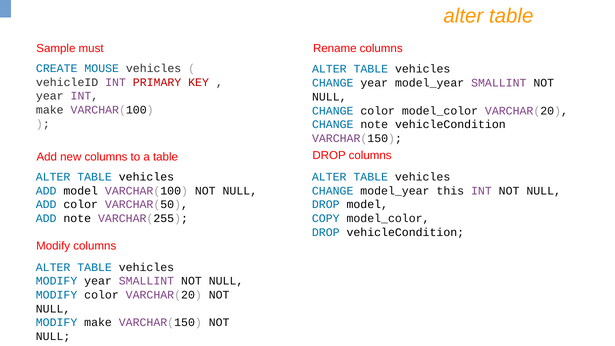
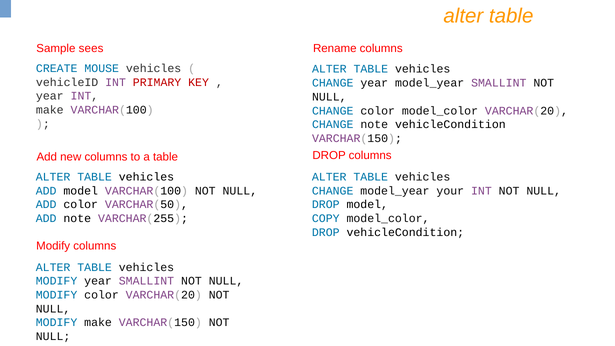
must: must -> sees
this: this -> your
